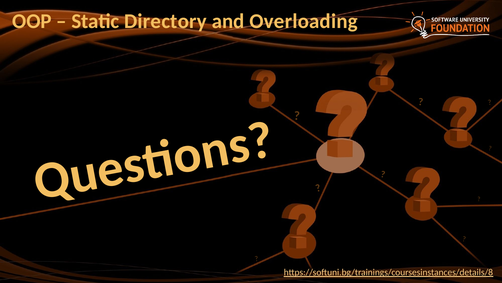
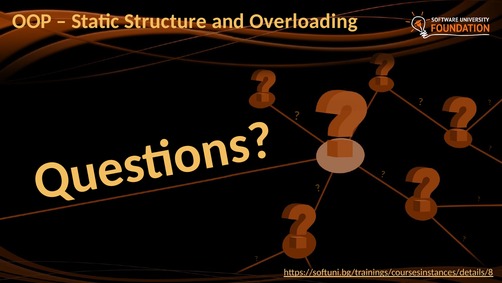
Directory: Directory -> Structure
